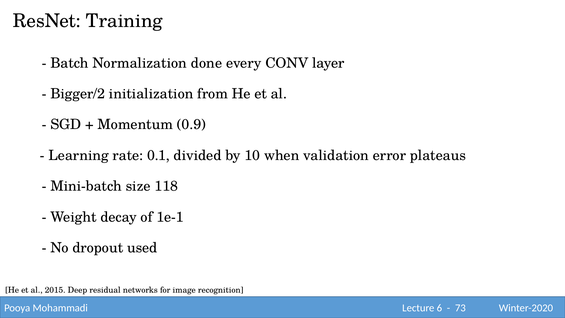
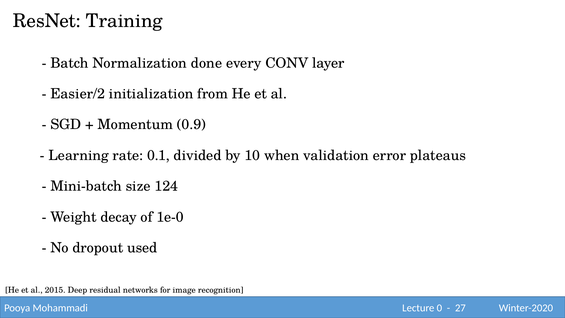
Bigger/2: Bigger/2 -> Easier/2
118: 118 -> 124
1e-1: 1e-1 -> 1e-0
6: 6 -> 0
73: 73 -> 27
